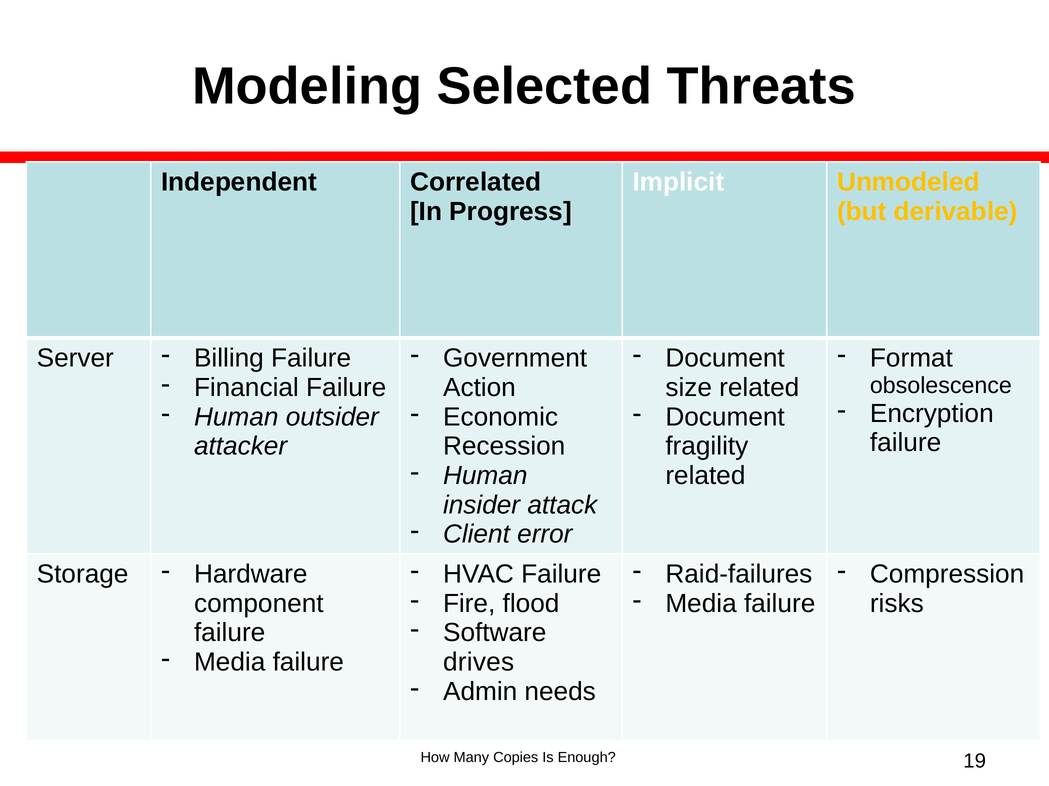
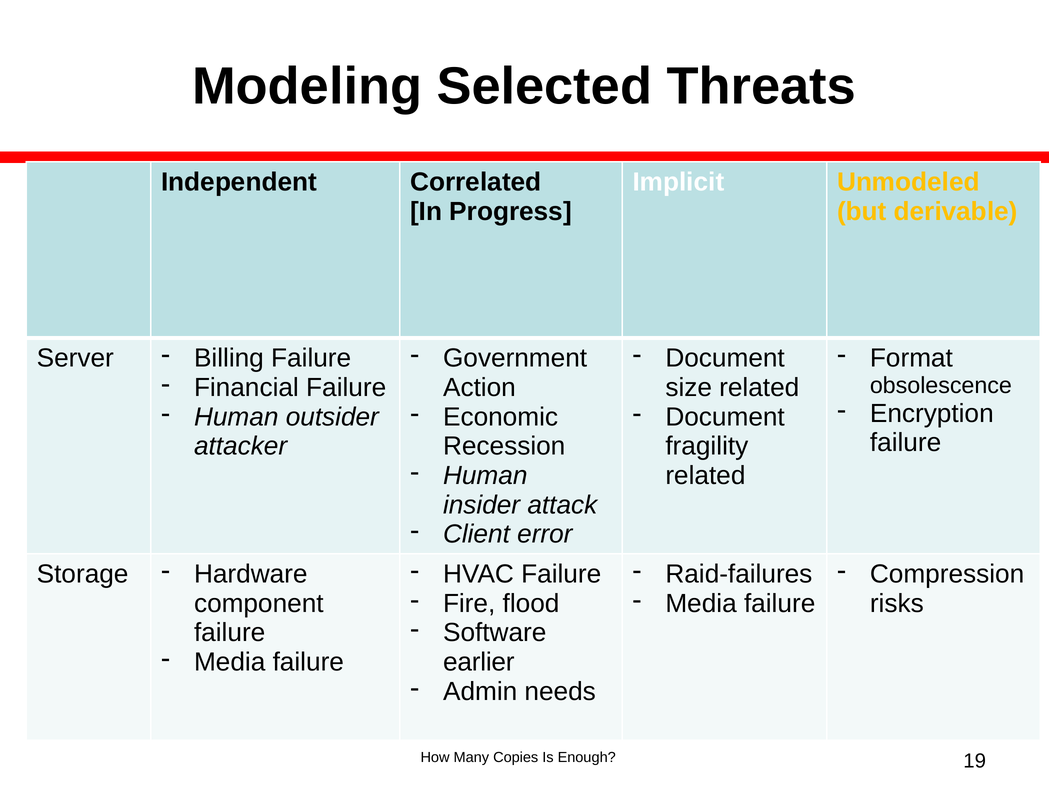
drives: drives -> earlier
